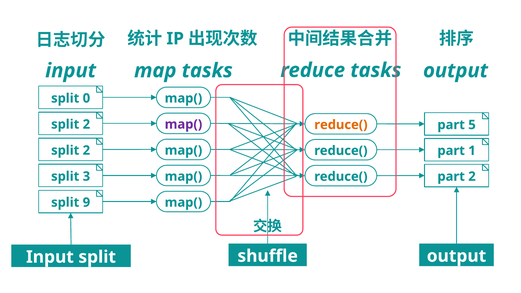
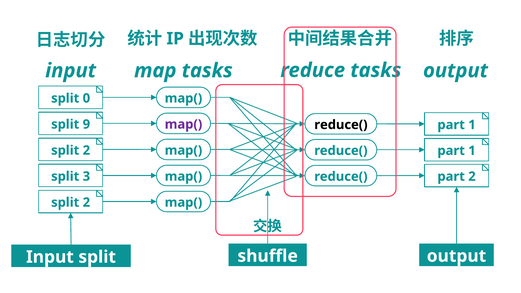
2 at (86, 124): 2 -> 9
reduce( at (341, 125) colour: orange -> black
5 at (472, 125): 5 -> 1
9 at (86, 202): 9 -> 2
